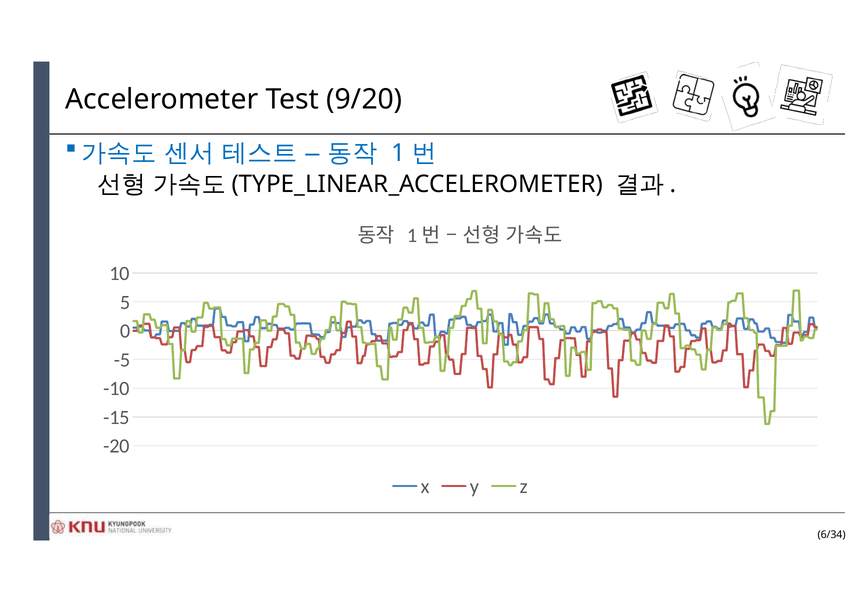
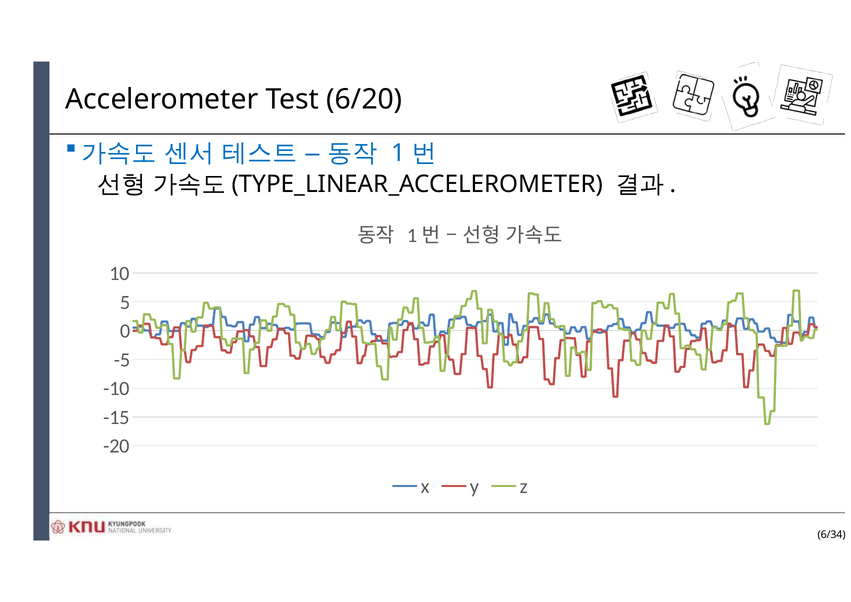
9/20: 9/20 -> 6/20
